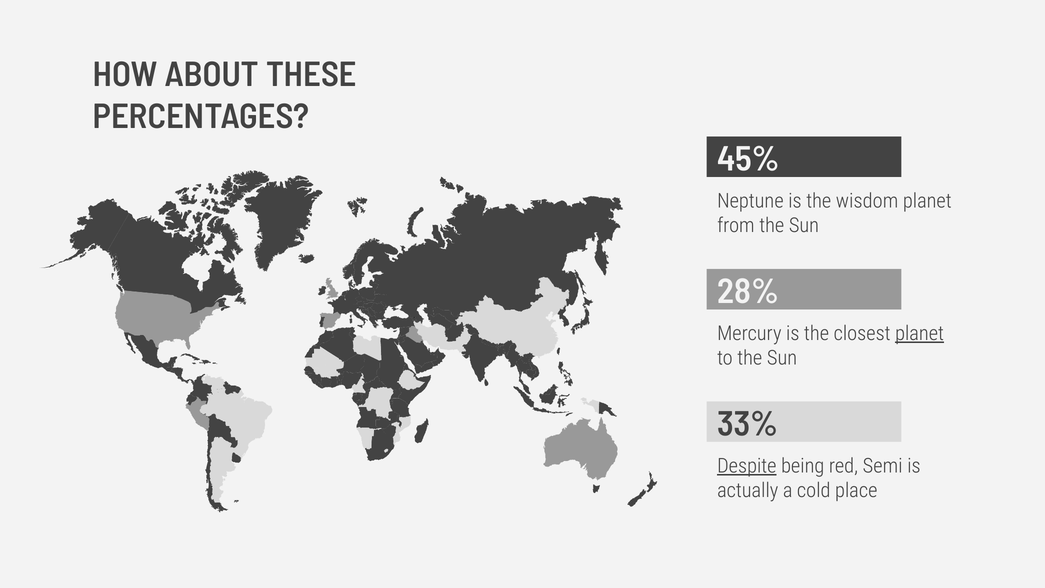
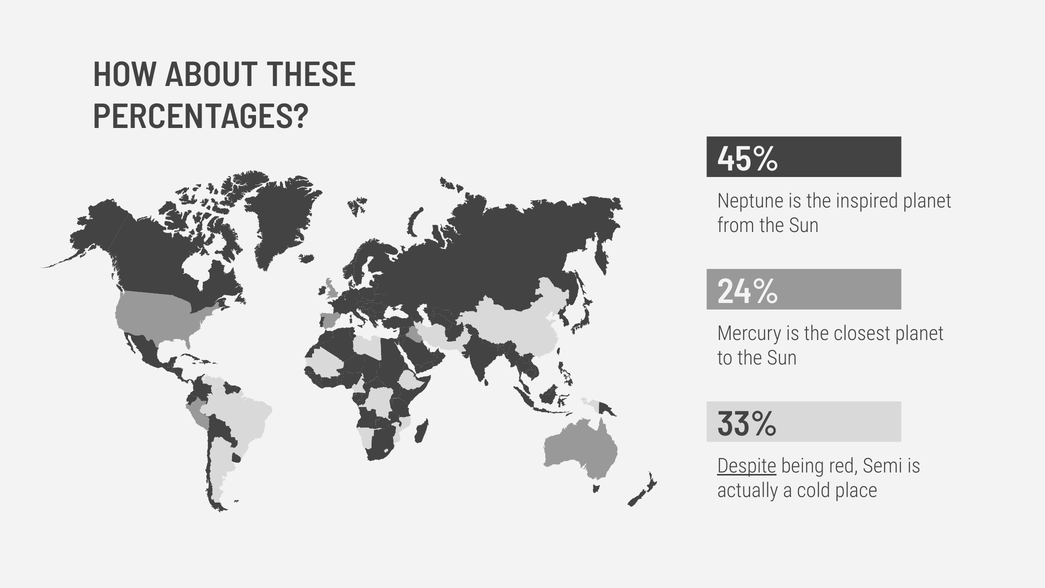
wisdom: wisdom -> inspired
28%: 28% -> 24%
planet at (920, 333) underline: present -> none
